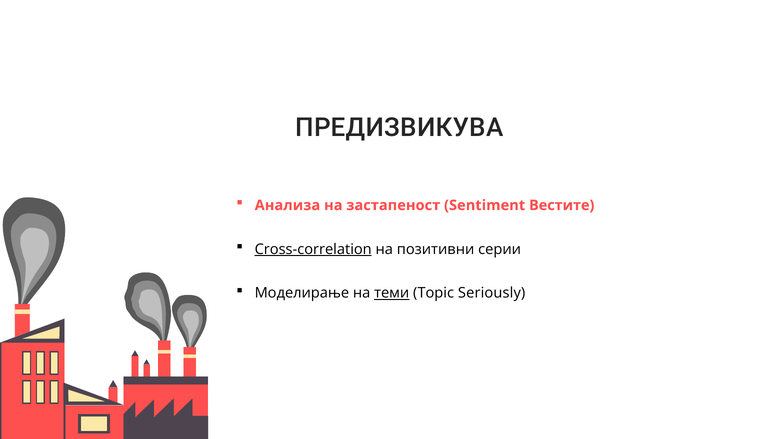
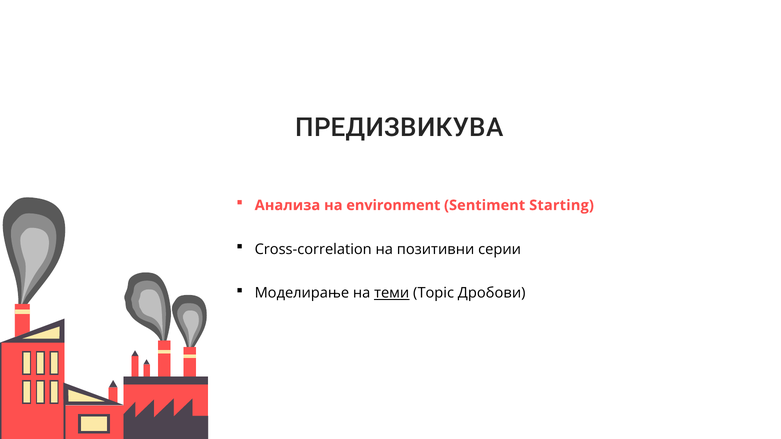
застапеност: застапеност -> environment
Вестите: Вестите -> Starting
Cross-correlation underline: present -> none
Seriously: Seriously -> Дробови
